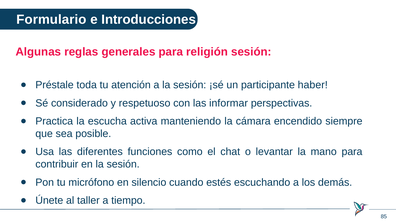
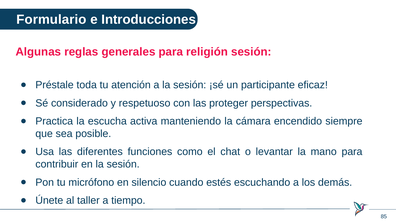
haber: haber -> eficaz
informar: informar -> proteger
